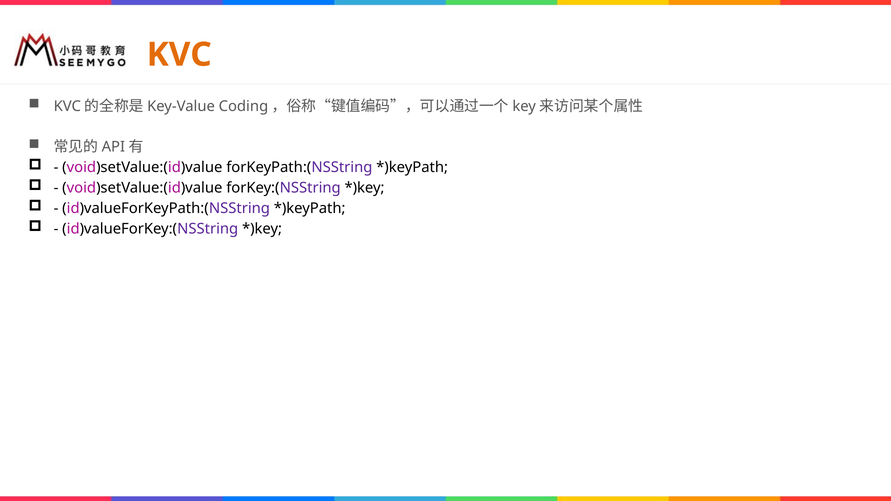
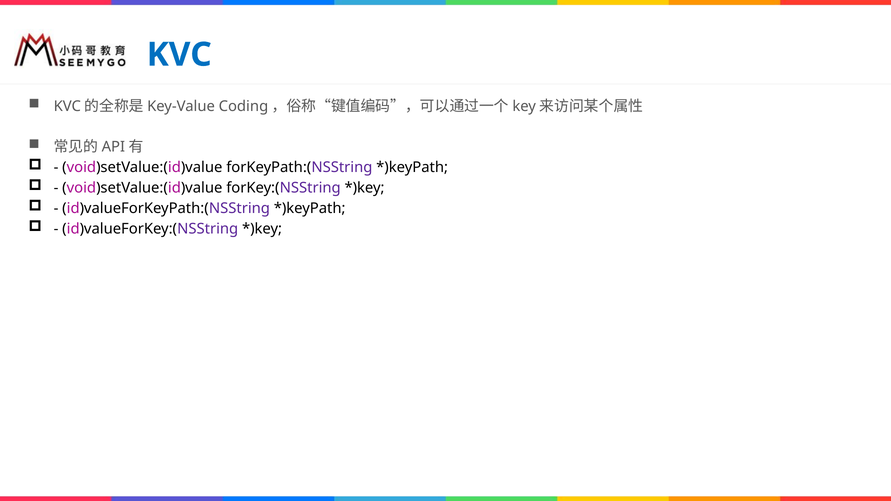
KVC colour: orange -> blue
